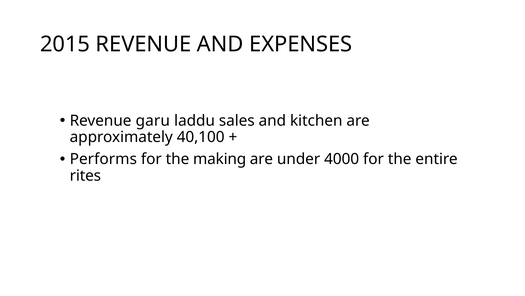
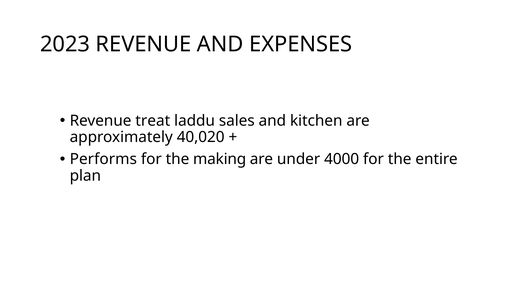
2015: 2015 -> 2023
garu: garu -> treat
40,100: 40,100 -> 40,020
rites: rites -> plan
